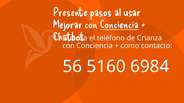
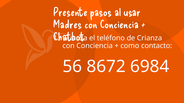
Mejorar: Mejorar -> Madres
Conciencia at (119, 25) underline: present -> none
5160: 5160 -> 8672
